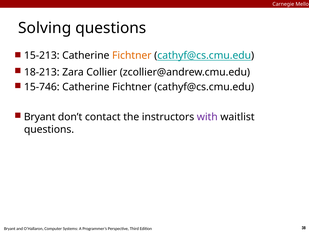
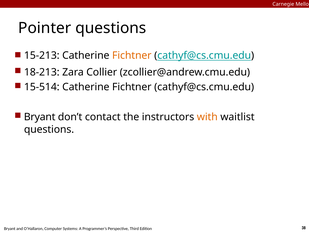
Solving: Solving -> Pointer
15-746: 15-746 -> 15-514
with colour: purple -> orange
